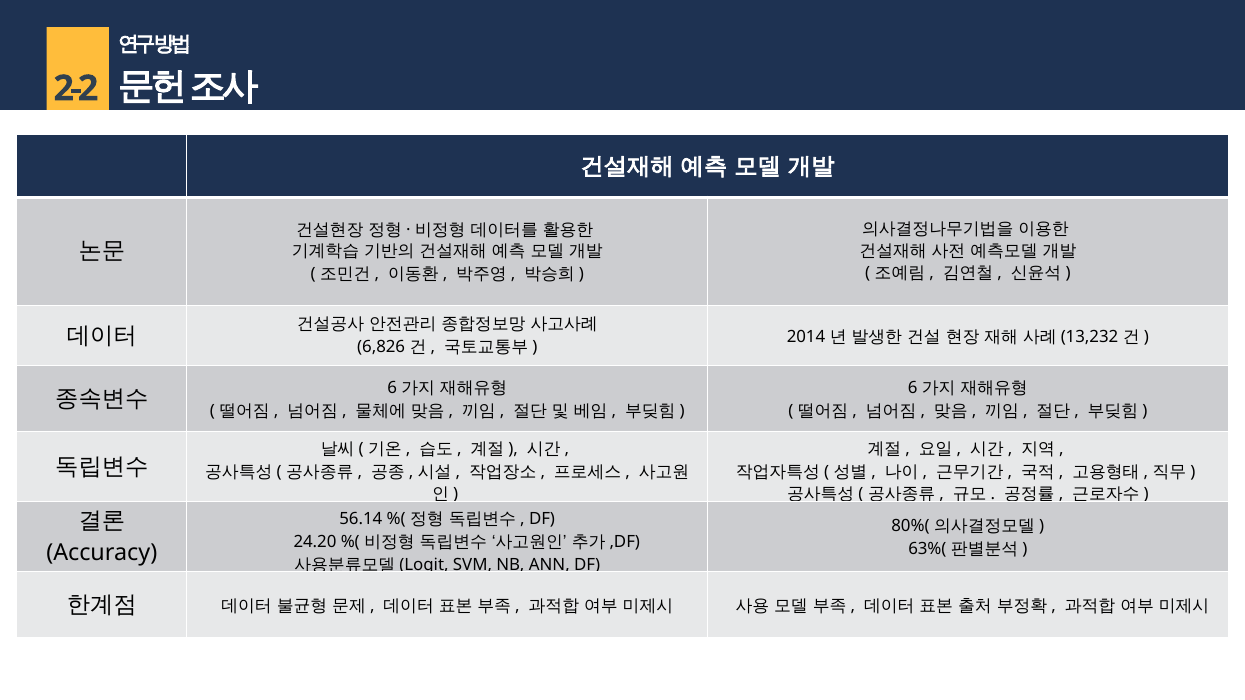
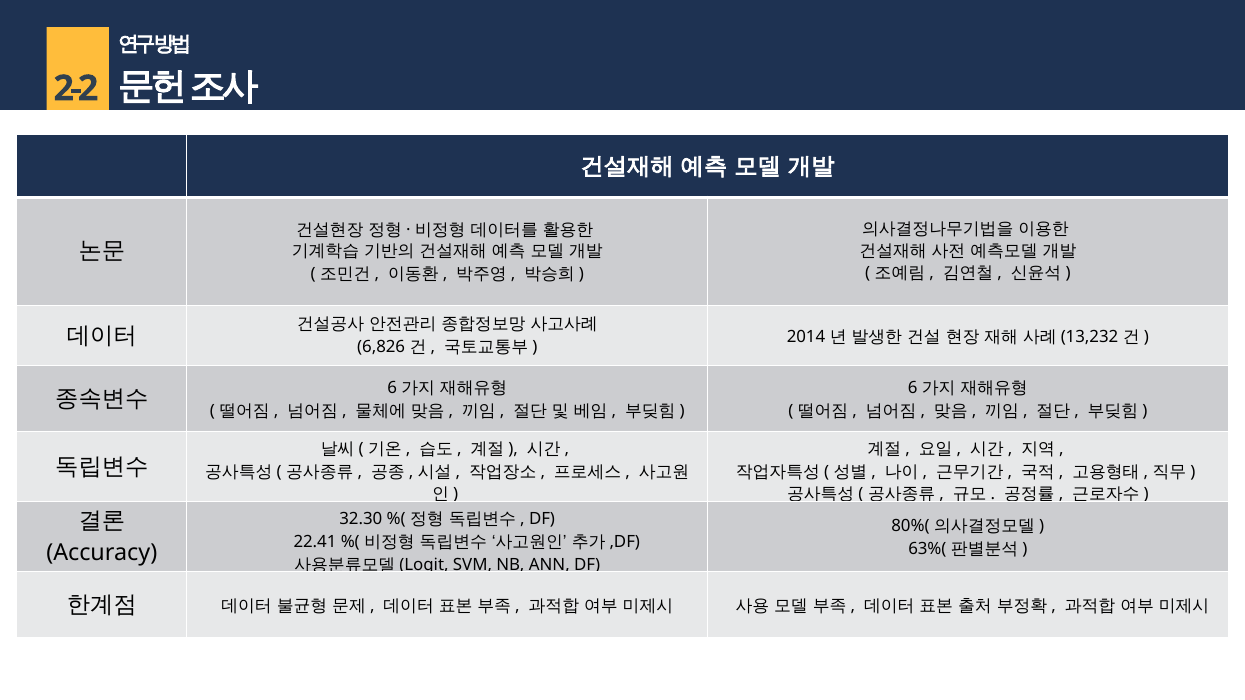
56.14: 56.14 -> 32.30
24.20: 24.20 -> 22.41
